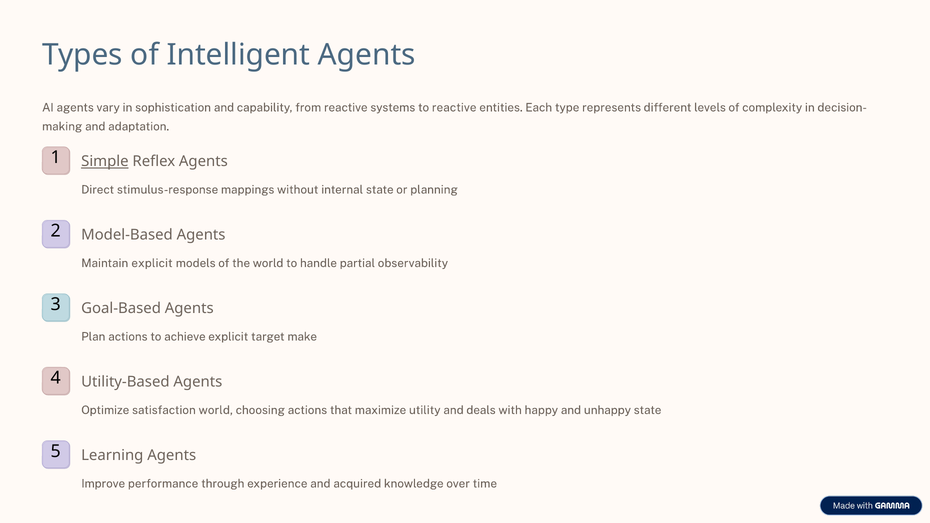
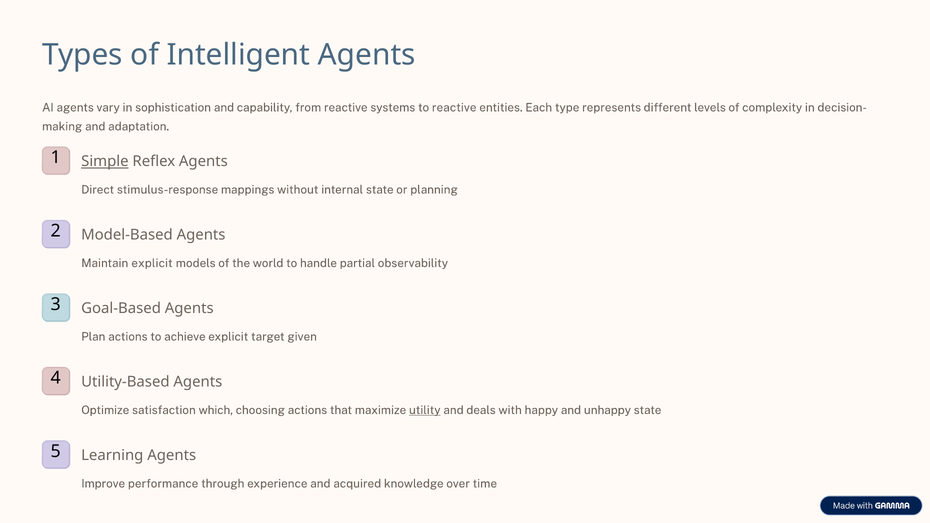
make: make -> given
satisfaction world: world -> which
utility underline: none -> present
